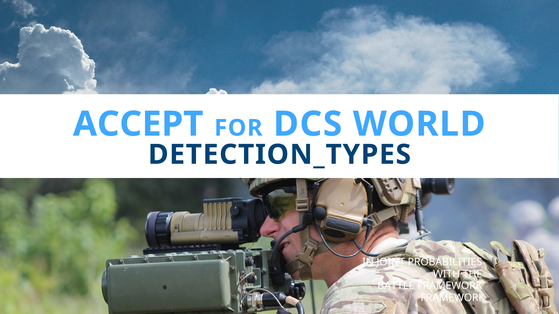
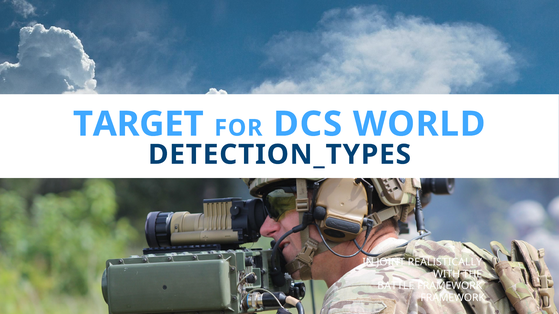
ACCEPT: ACCEPT -> TARGET
PROBABILITIES: PROBABILITIES -> REALISTICALLY
